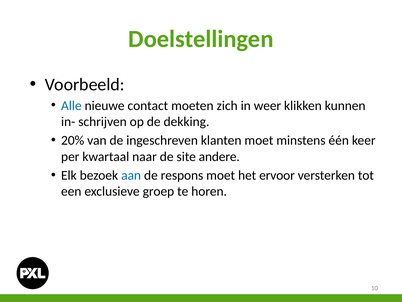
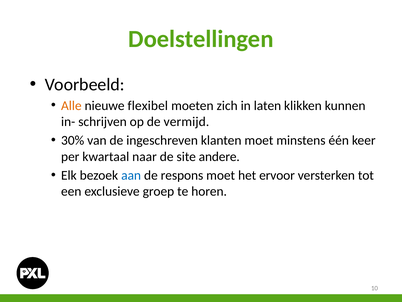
Alle colour: blue -> orange
contact: contact -> flexibel
weer: weer -> laten
dekking: dekking -> vermijd
20%: 20% -> 30%
